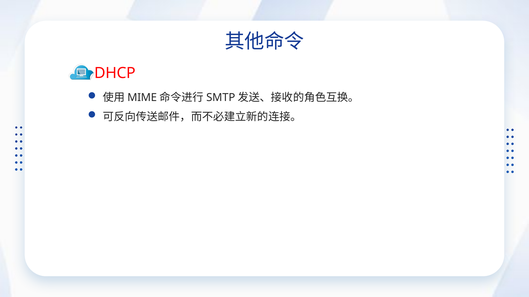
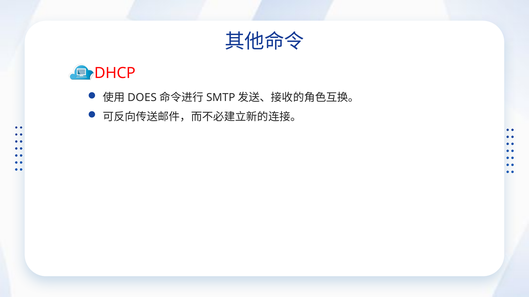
MIME: MIME -> DOES
